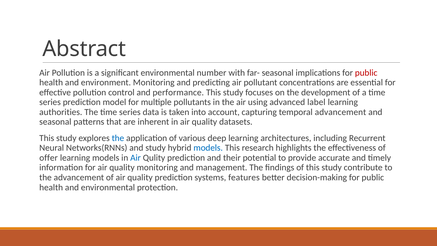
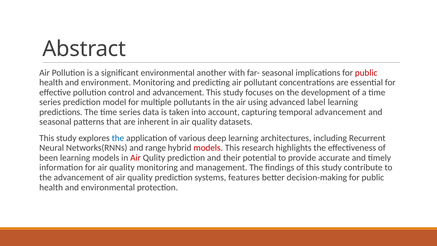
number: number -> another
and performance: performance -> advancement
authorities: authorities -> predictions
and study: study -> range
models at (208, 148) colour: blue -> red
offer: offer -> been
Air at (136, 158) colour: blue -> red
